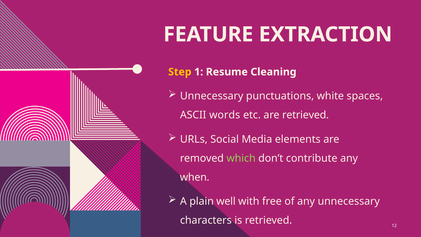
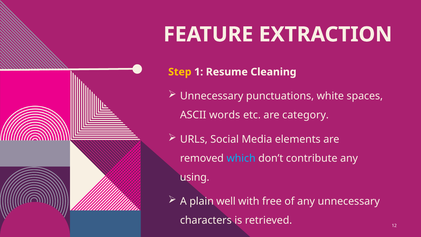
are retrieved: retrieved -> category
which colour: light green -> light blue
when: when -> using
